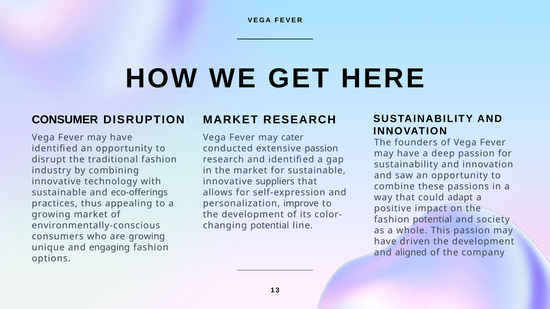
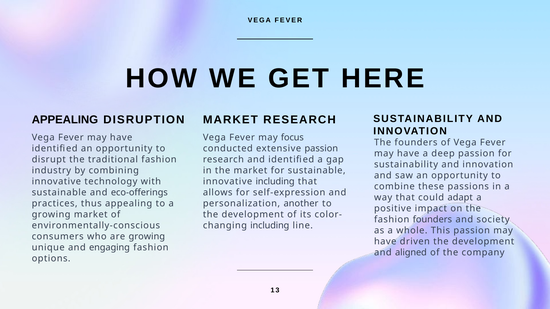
CONSUMER at (65, 120): CONSUMER -> APPEALING
cater: cater -> focus
innovative suppliers: suppliers -> including
improve: improve -> another
fashion potential: potential -> founders
potential at (270, 226): potential -> including
